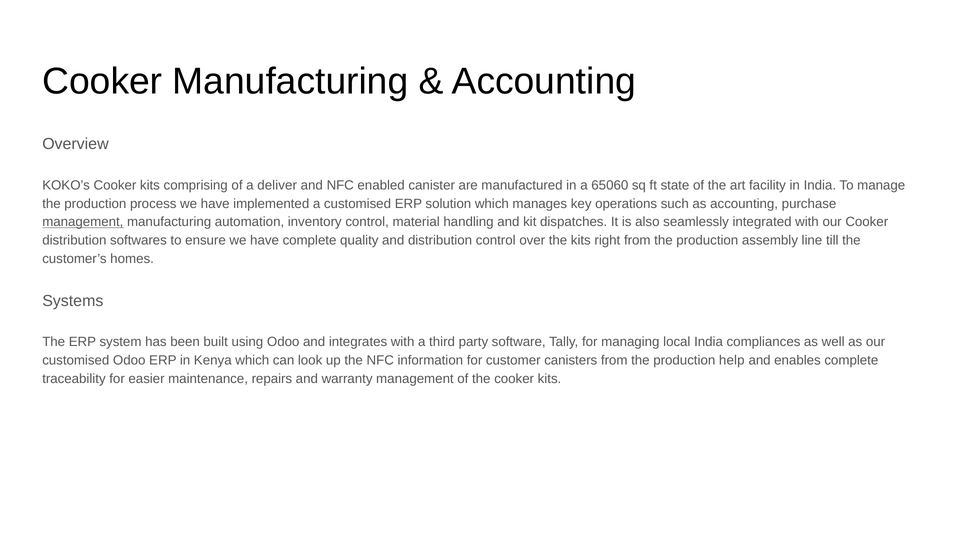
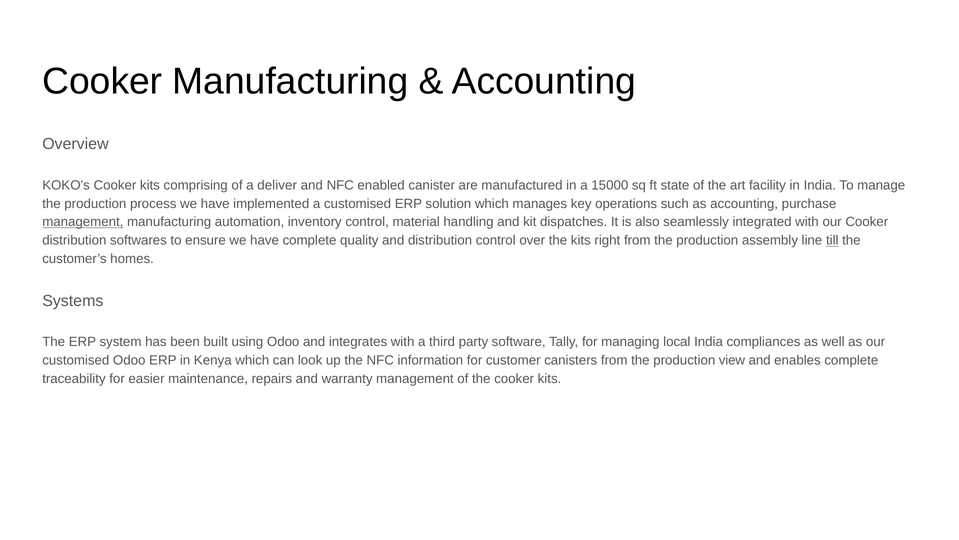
65060: 65060 -> 15000
till underline: none -> present
help: help -> view
